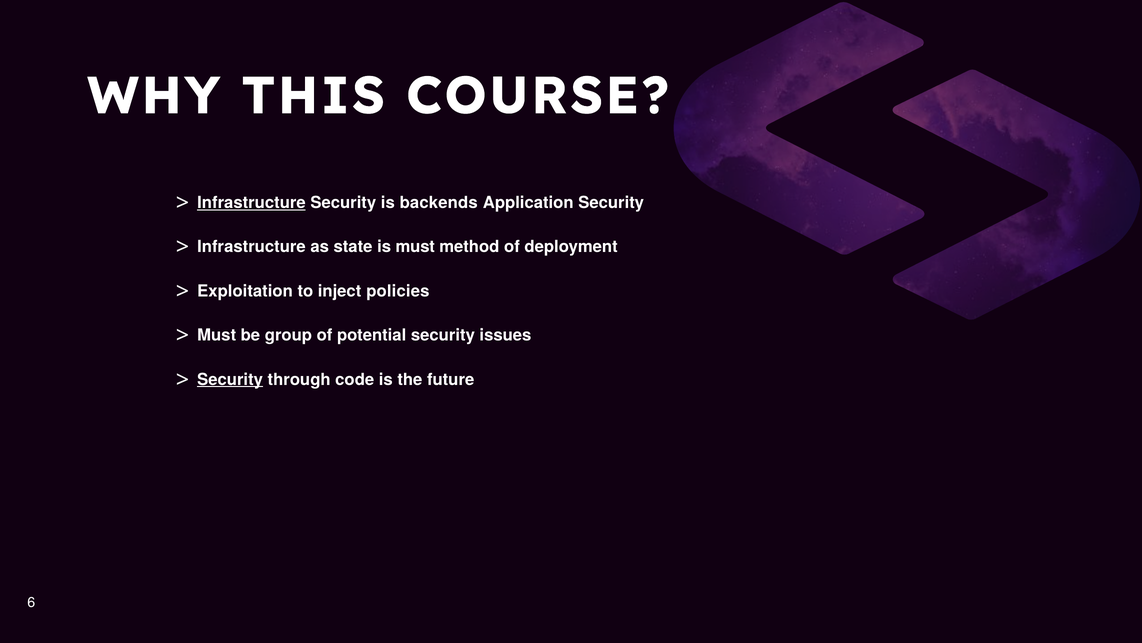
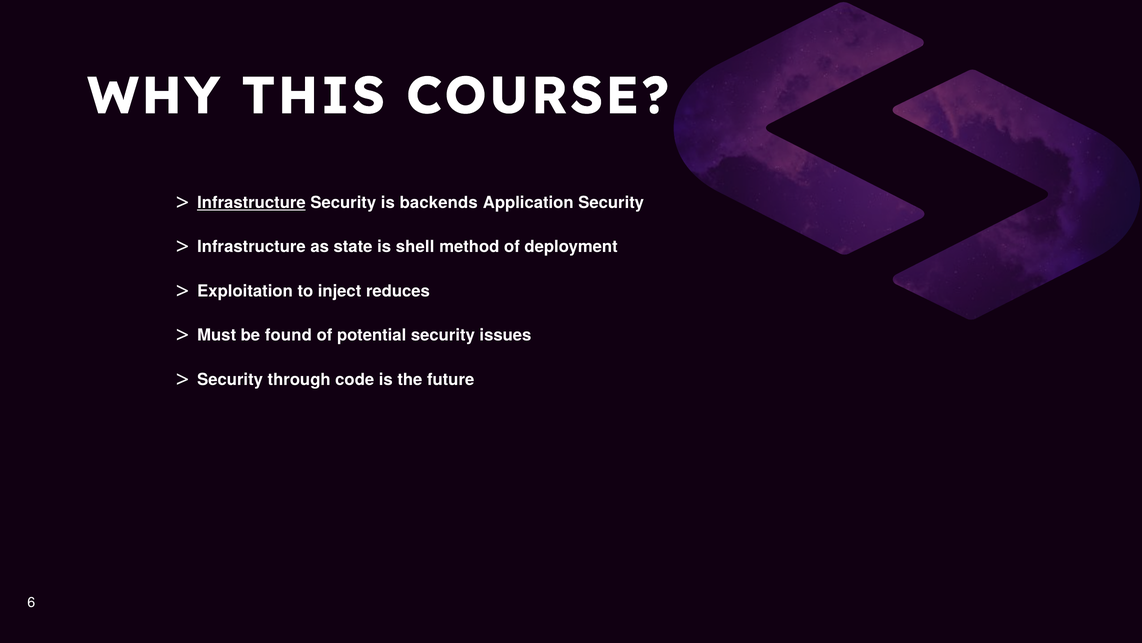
is must: must -> shell
policies: policies -> reduces
group: group -> found
Security at (230, 379) underline: present -> none
